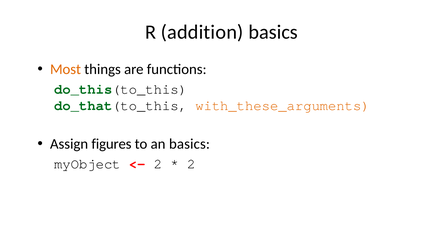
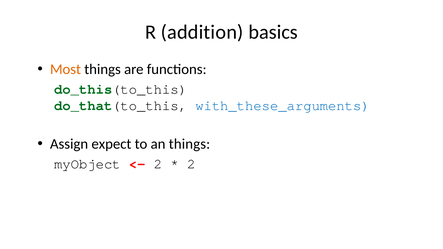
with_these_arguments colour: orange -> blue
figures: figures -> expect
an basics: basics -> things
